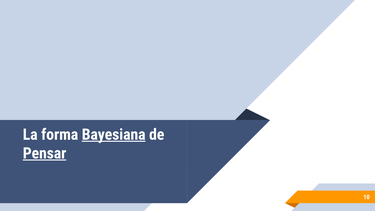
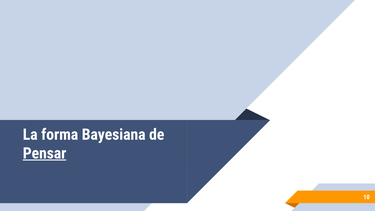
Bayesiana underline: present -> none
